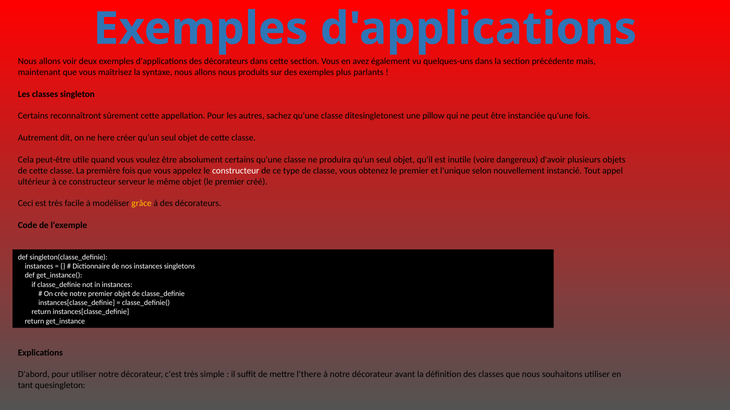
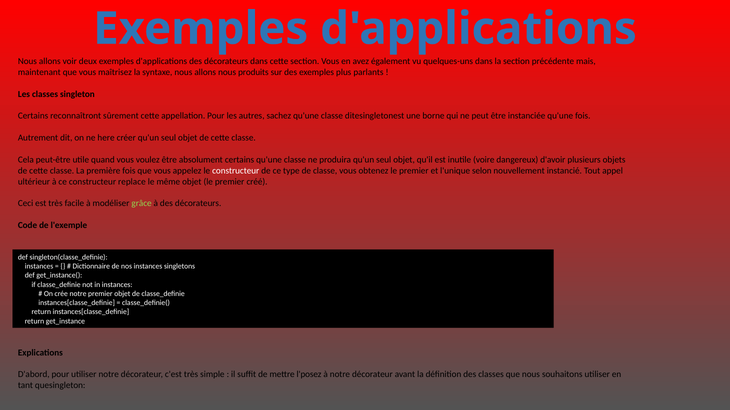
pillow: pillow -> borne
serveur: serveur -> replace
grâce colour: yellow -> light green
l'there: l'there -> l'posez
